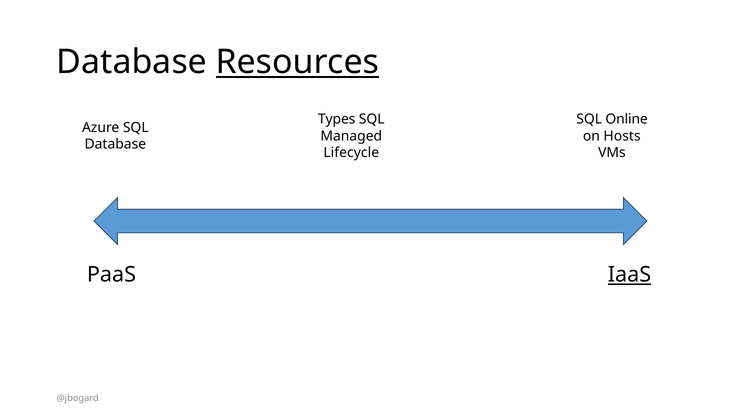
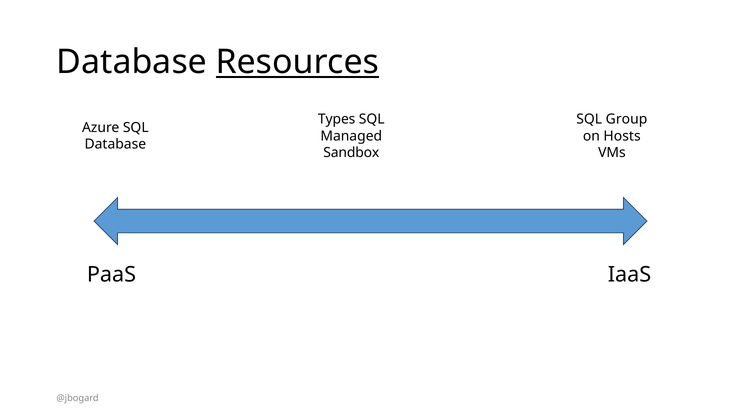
Online: Online -> Group
Lifecycle: Lifecycle -> Sandbox
IaaS underline: present -> none
